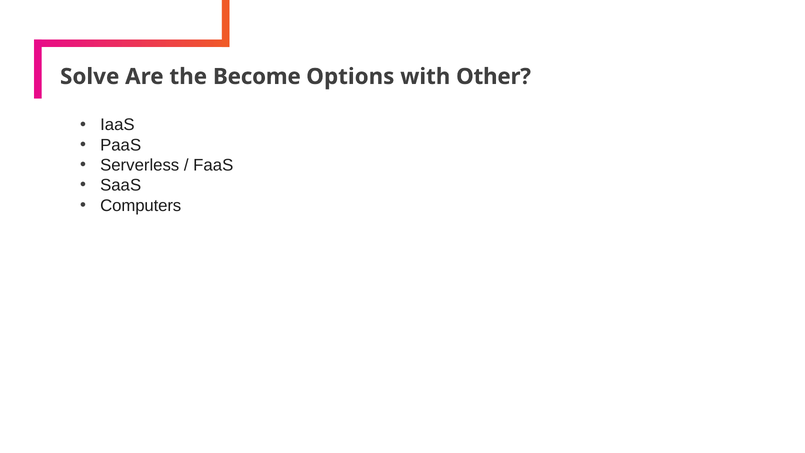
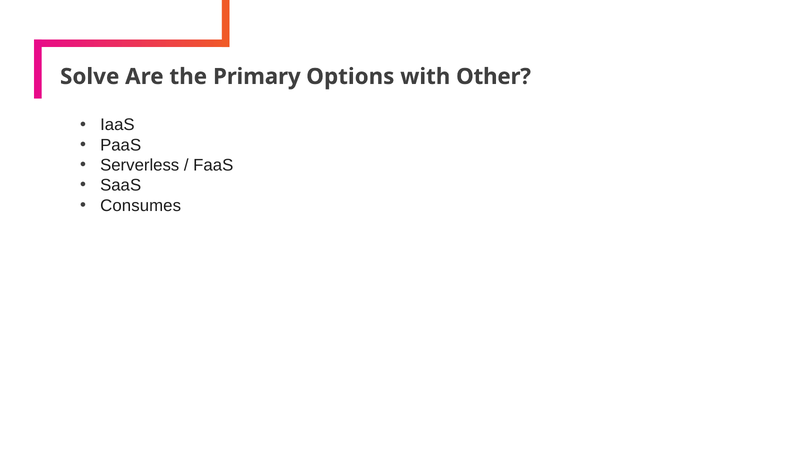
Become: Become -> Primary
Computers: Computers -> Consumes
